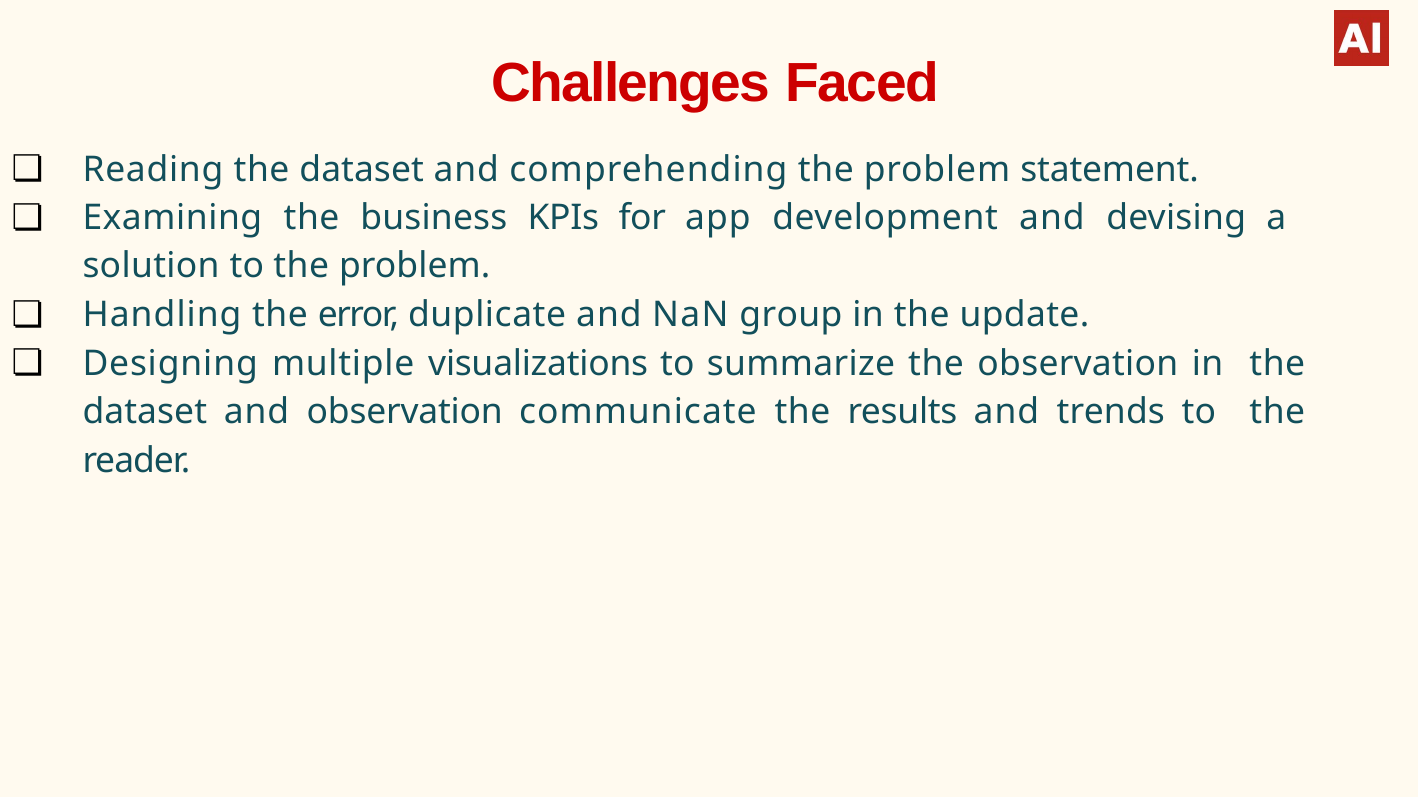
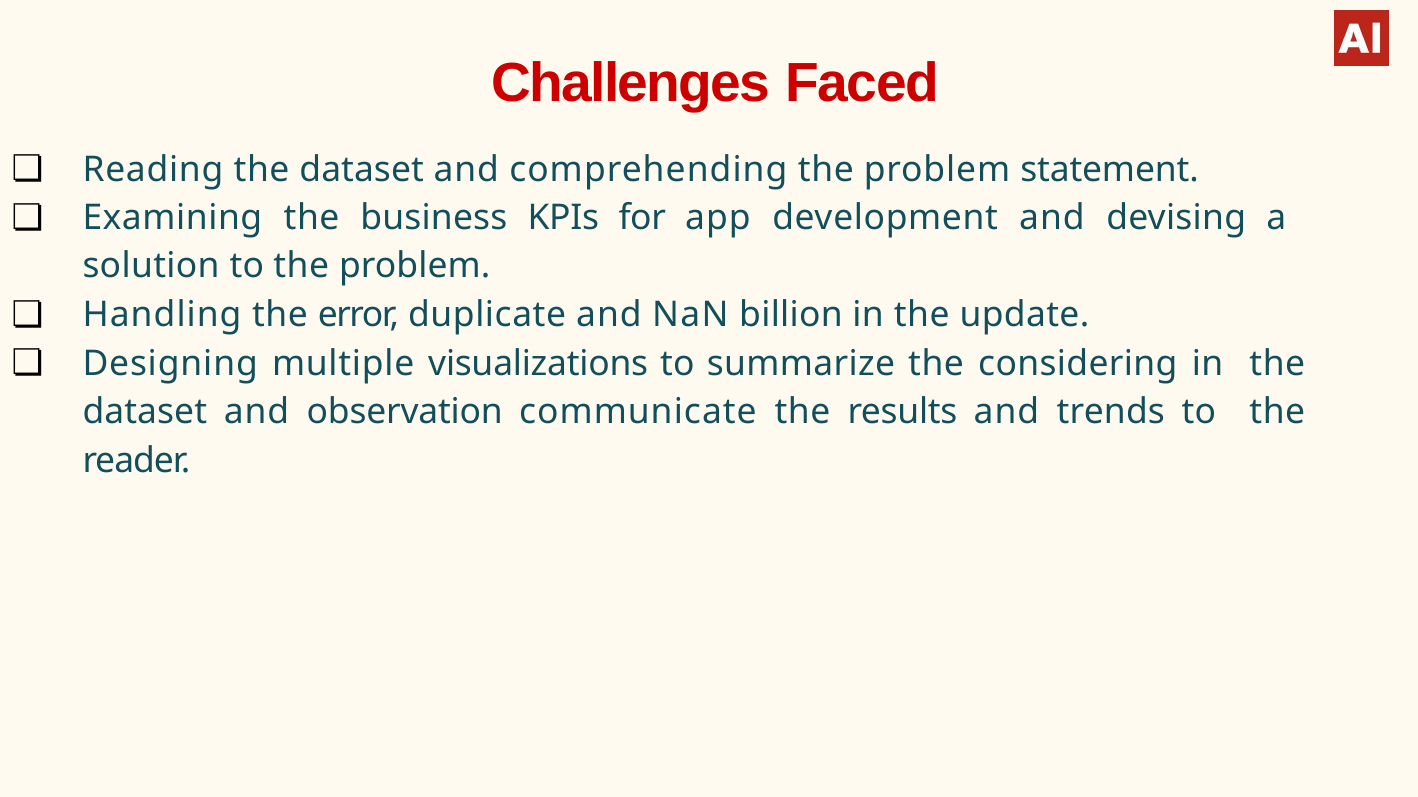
group: group -> billion
the observation: observation -> considering
